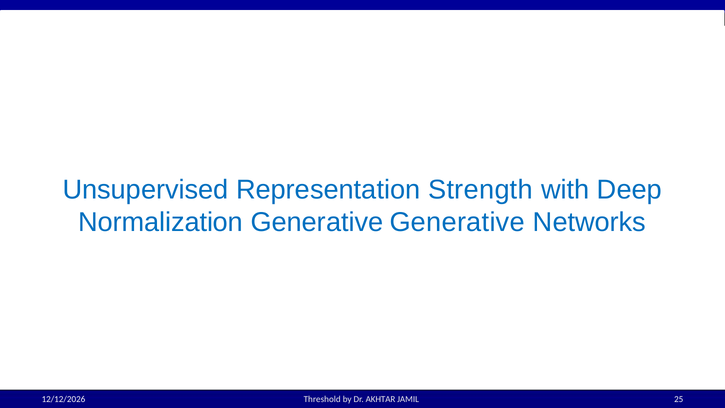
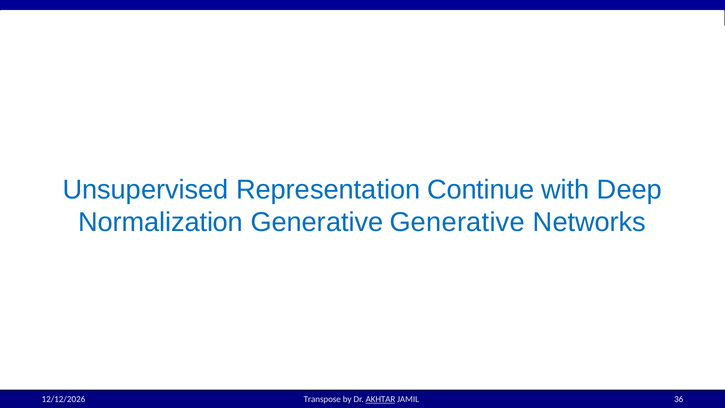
Strength: Strength -> Continue
Threshold: Threshold -> Transpose
AKHTAR underline: none -> present
25: 25 -> 36
